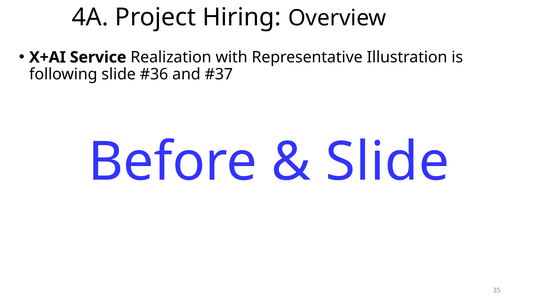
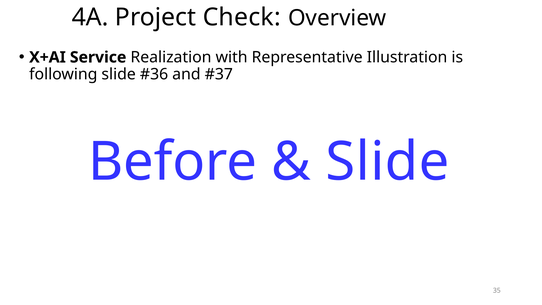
Hiring: Hiring -> Check
